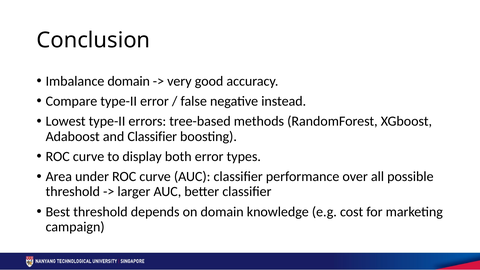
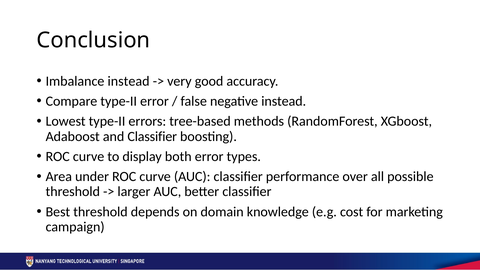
Imbalance domain: domain -> instead
